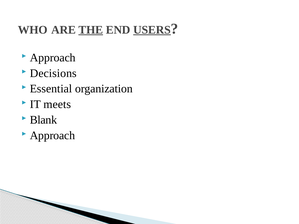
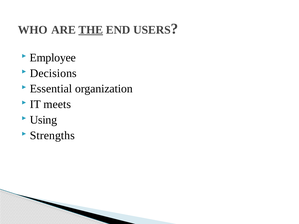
USERS underline: present -> none
Approach at (53, 58): Approach -> Employee
Blank: Blank -> Using
Approach at (52, 136): Approach -> Strengths
